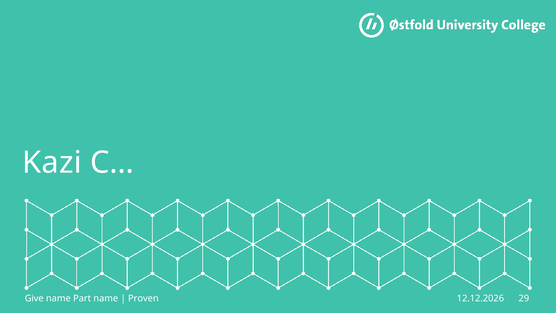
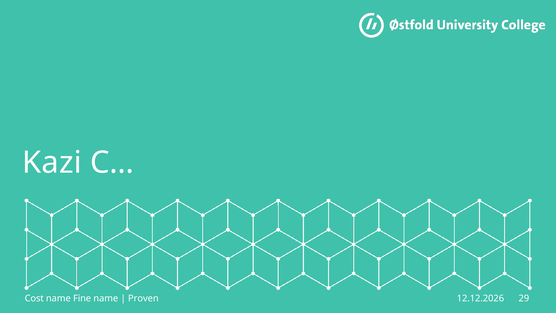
Give: Give -> Cost
Part: Part -> Fine
